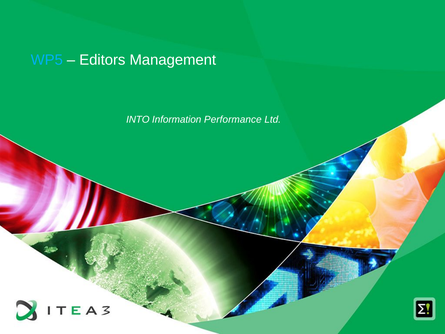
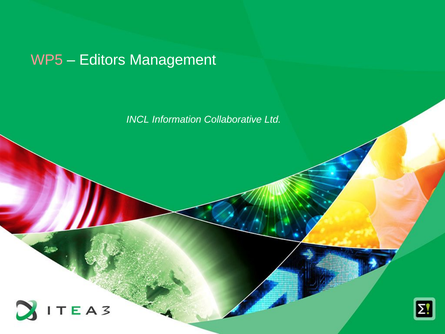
WP5 colour: light blue -> pink
INTO: INTO -> INCL
Performance: Performance -> Collaborative
